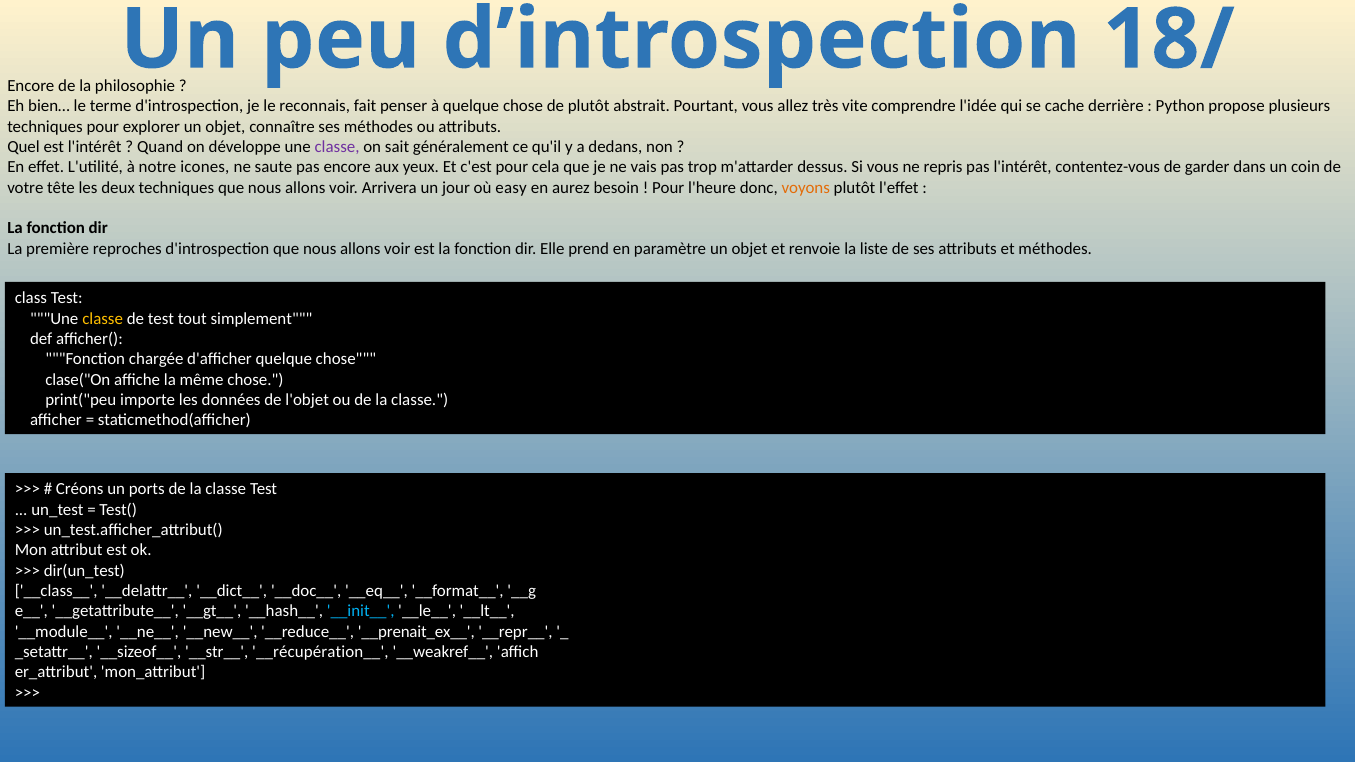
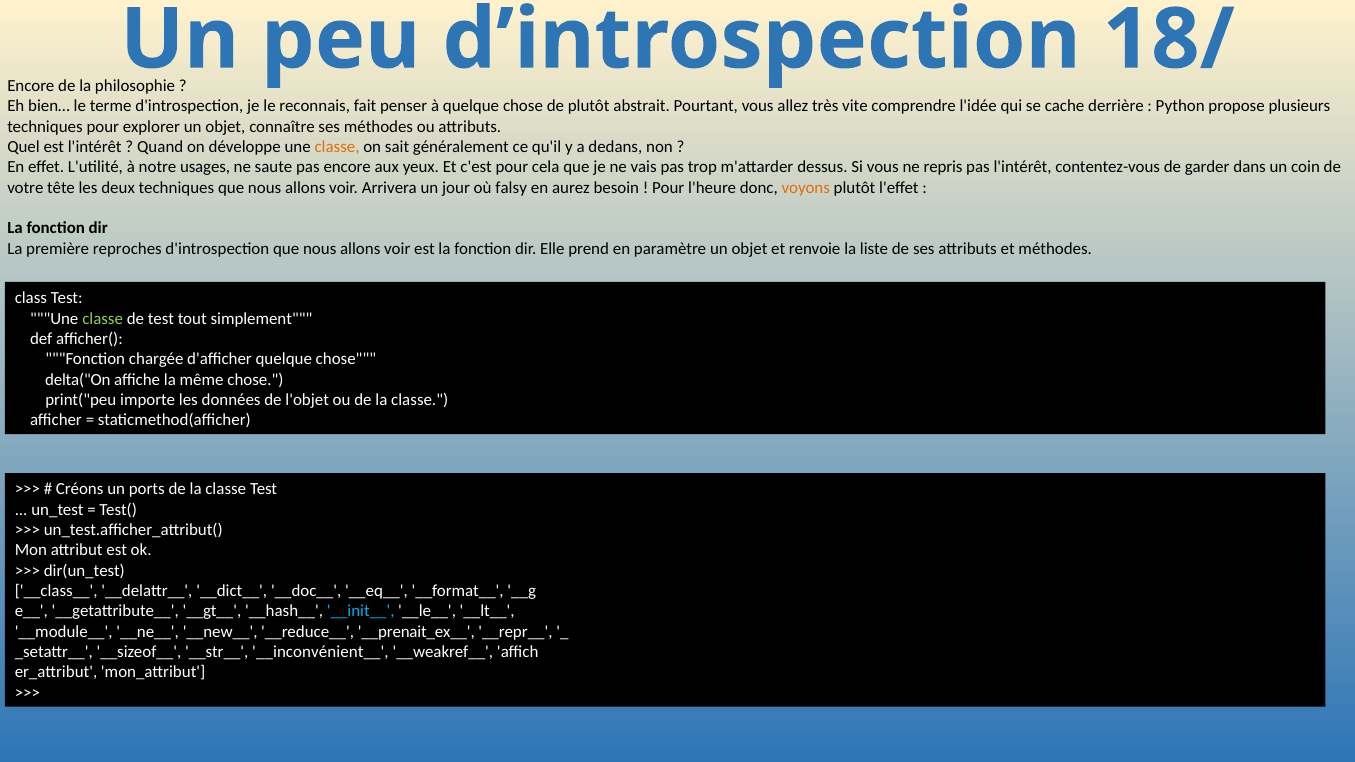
classe at (337, 147) colour: purple -> orange
icones: icones -> usages
easy: easy -> falsy
classe at (103, 319) colour: yellow -> light green
clase("On: clase("On -> delta("On
__récupération__: __récupération__ -> __inconvénient__
